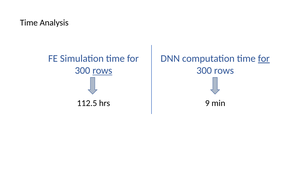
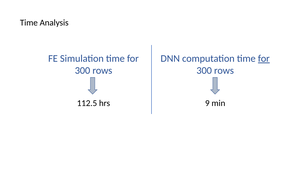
rows at (102, 70) underline: present -> none
